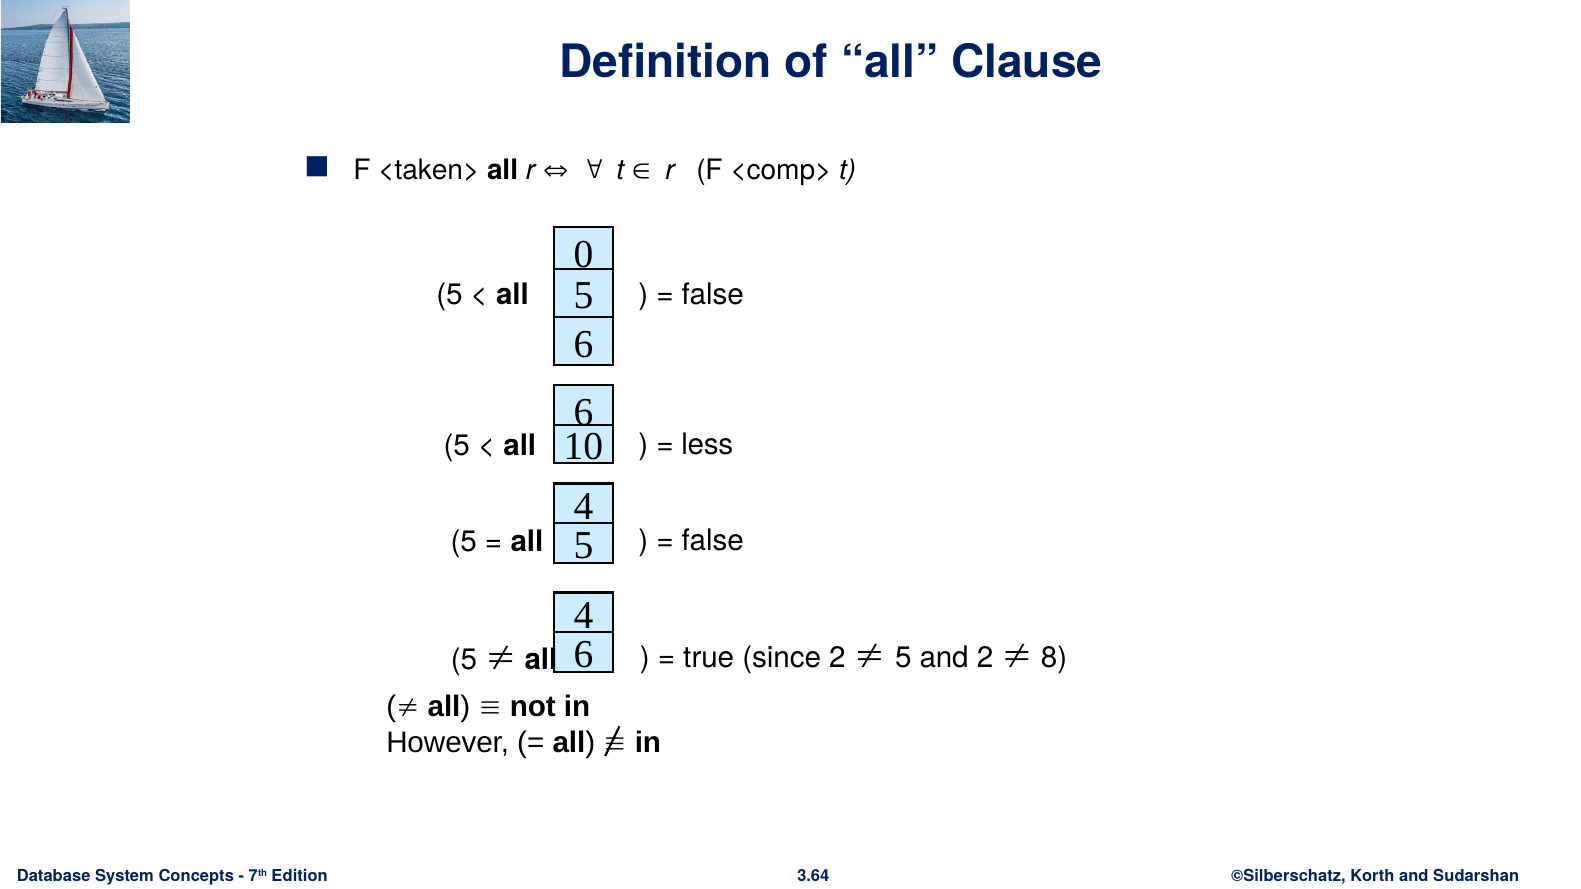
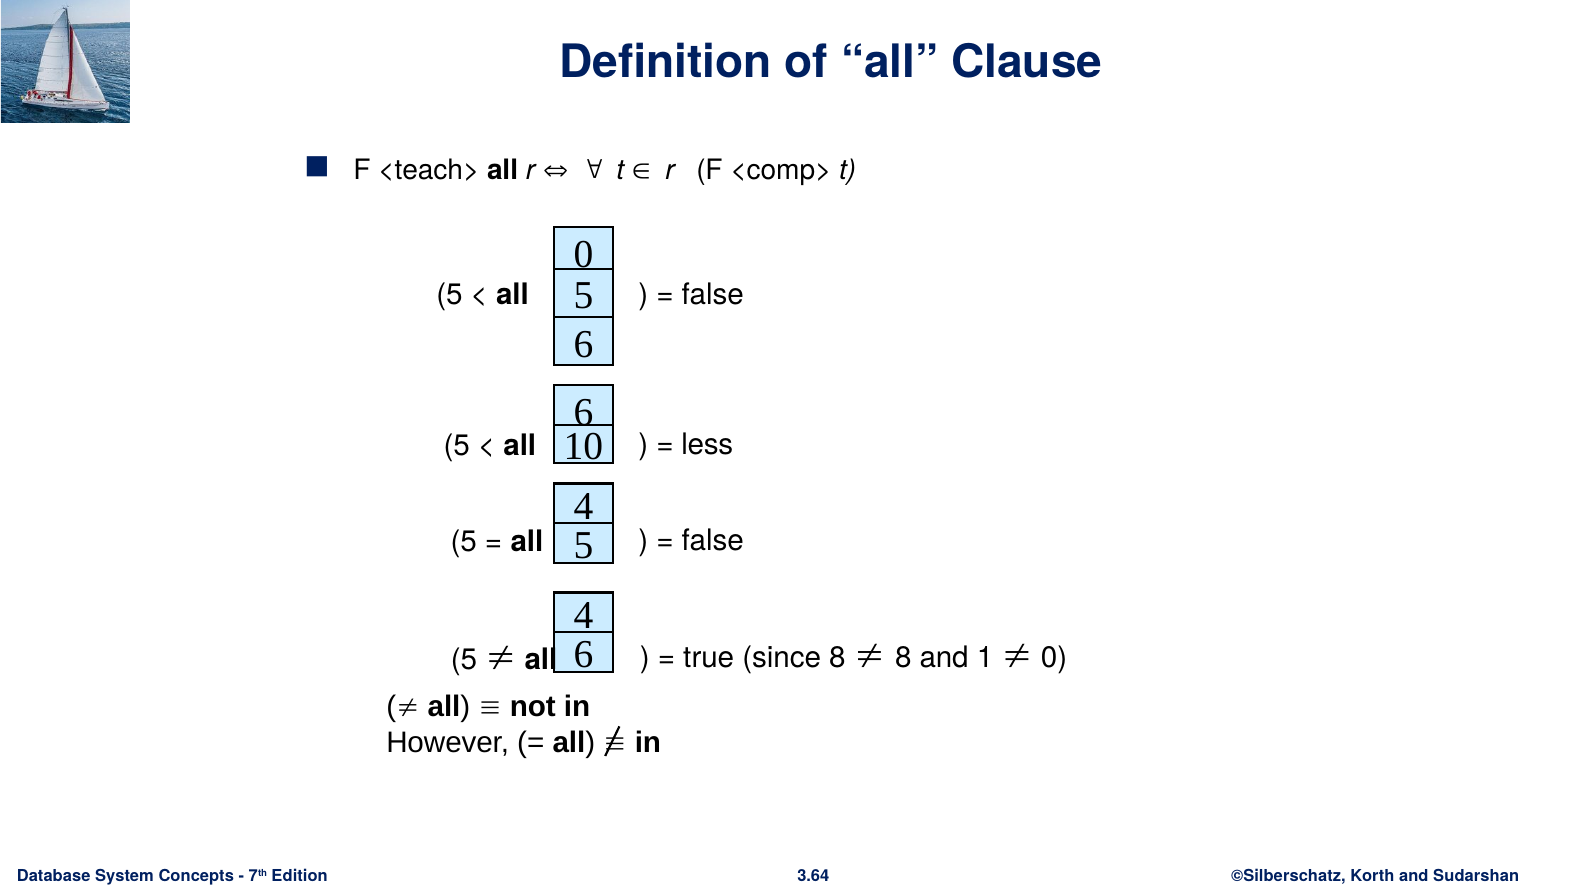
<taken>: <taken> -> <teach>
since 2: 2 -> 8
5 at (903, 658): 5 -> 8
and 2: 2 -> 1
8 at (1054, 658): 8 -> 0
